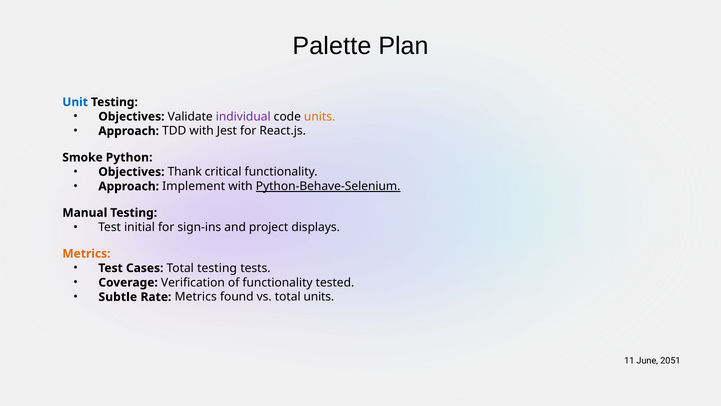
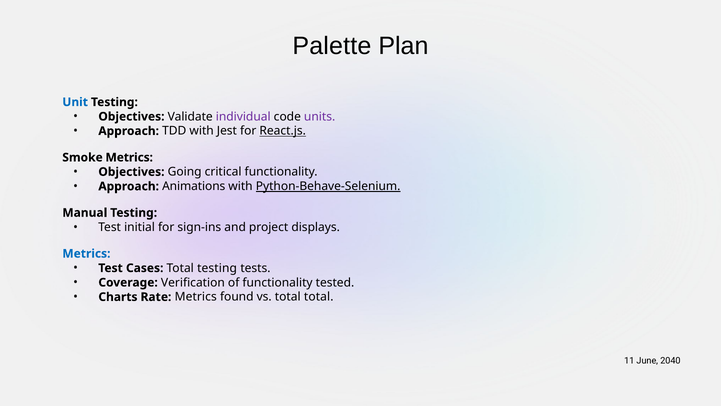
units at (320, 116) colour: orange -> purple
React.js underline: none -> present
Smoke Python: Python -> Metrics
Thank: Thank -> Going
Implement: Implement -> Animations
Metrics at (86, 253) colour: orange -> blue
Subtle: Subtle -> Charts
total units: units -> total
2051: 2051 -> 2040
